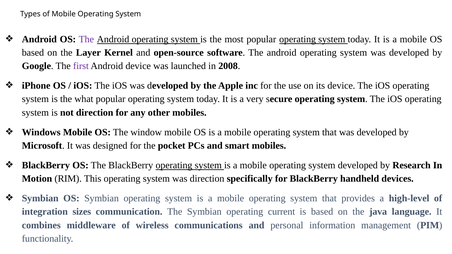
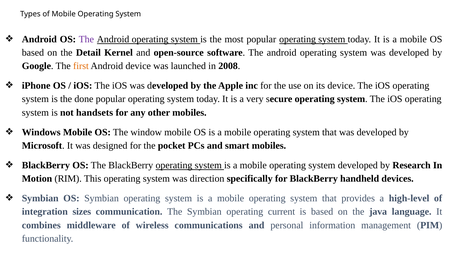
Layer: Layer -> Detail
first colour: purple -> orange
what: what -> done
not direction: direction -> handsets
